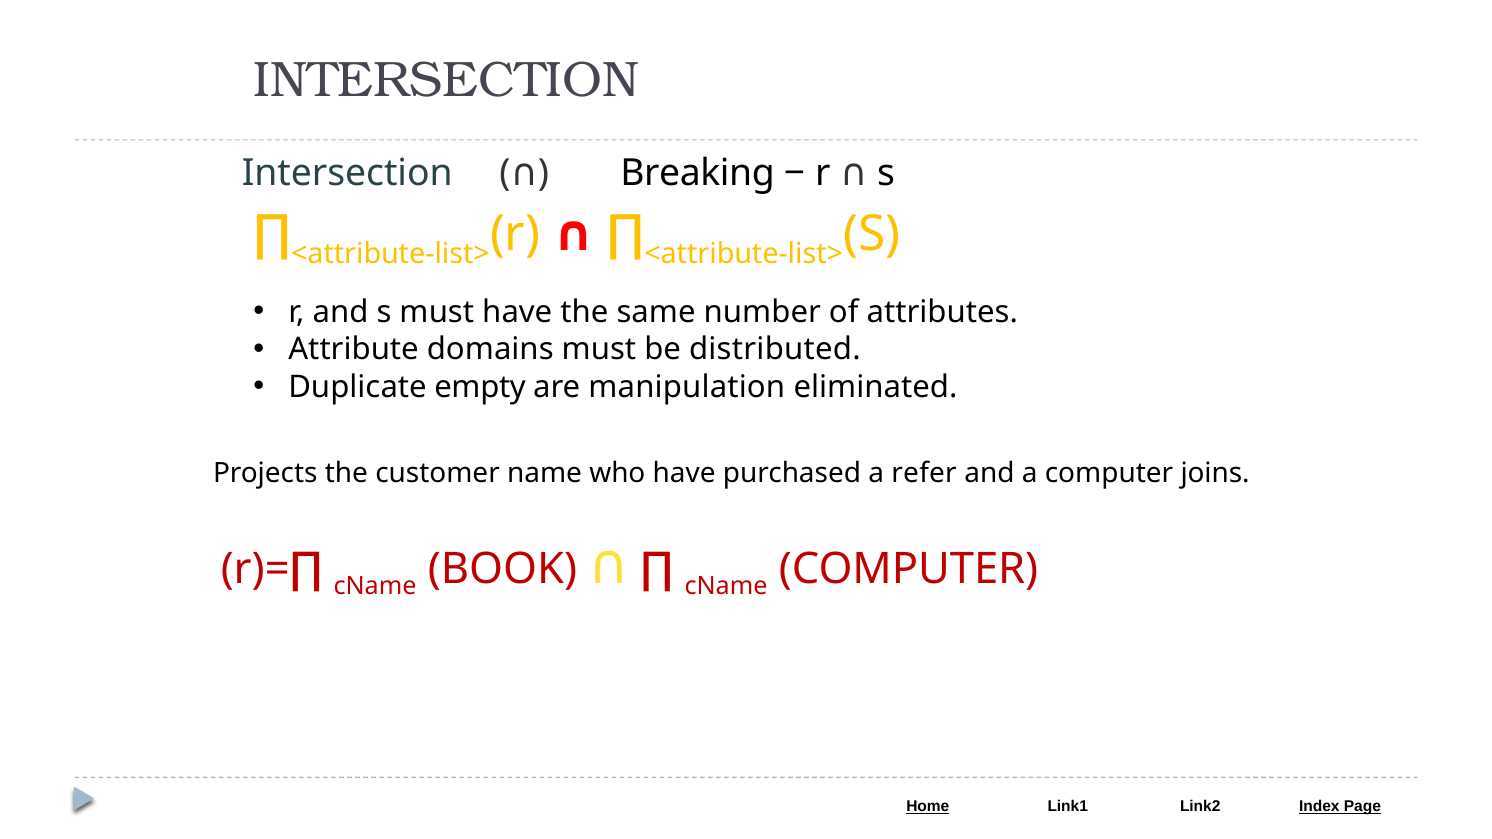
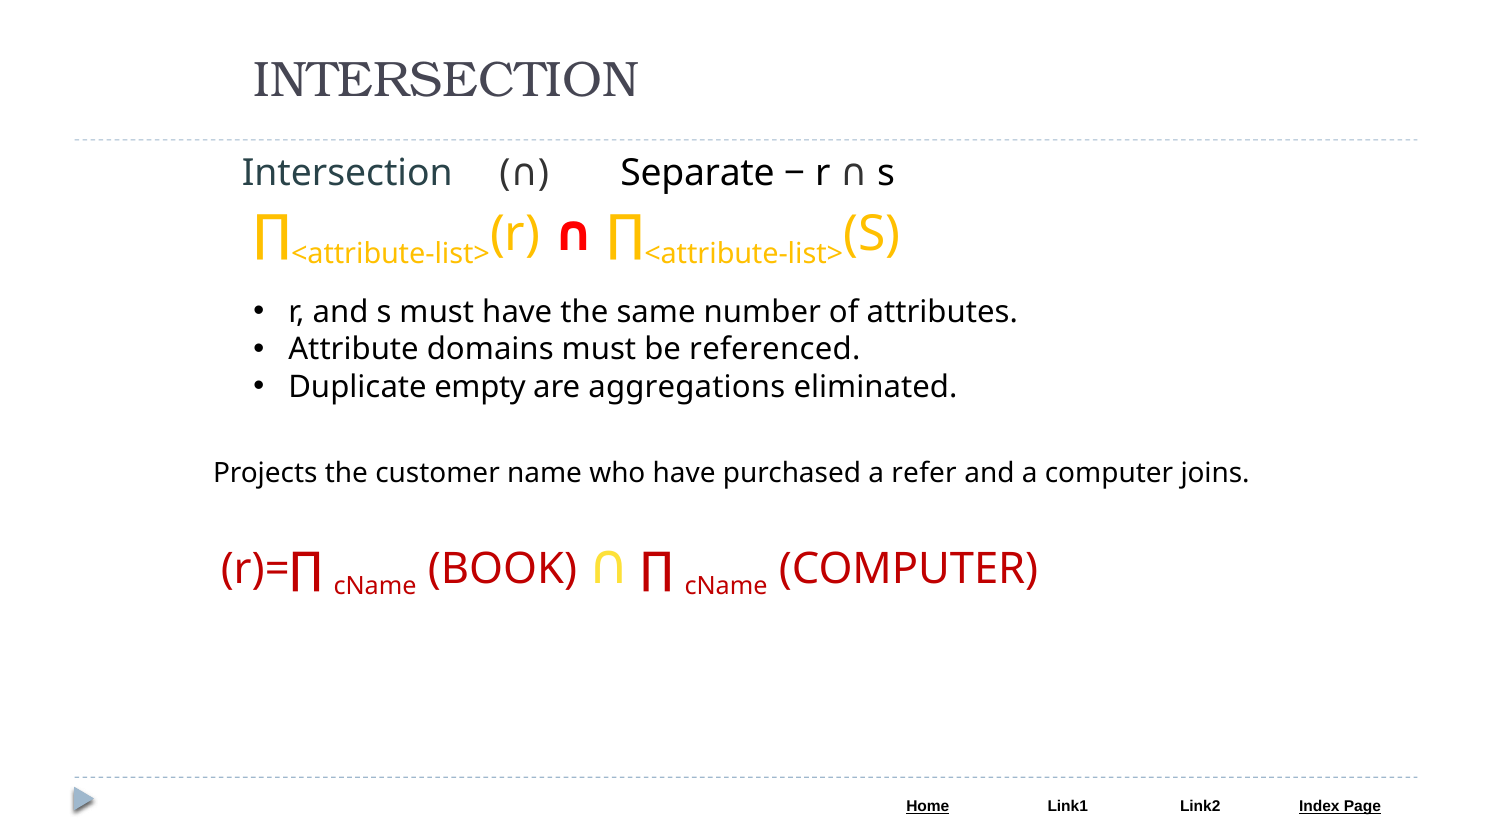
Breaking: Breaking -> Separate
distributed: distributed -> referenced
manipulation: manipulation -> aggregations
